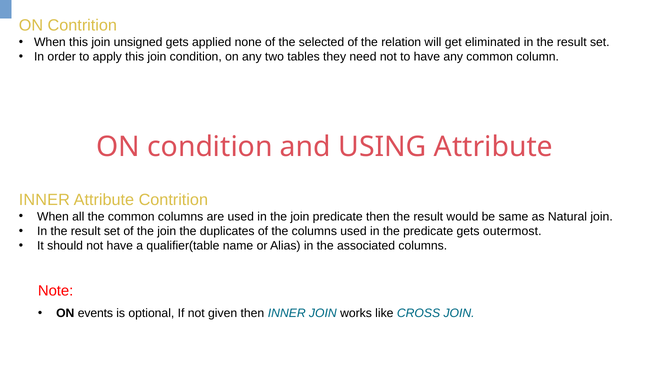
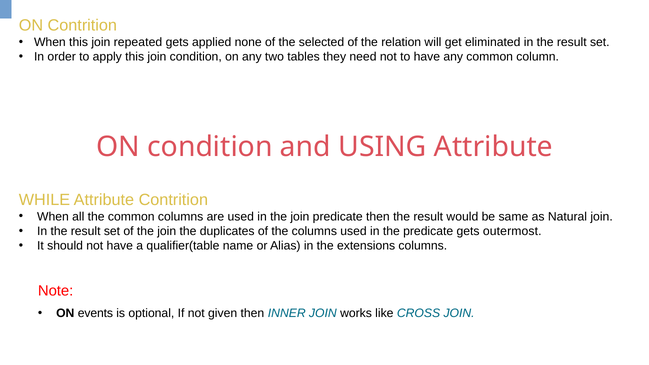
unsigned: unsigned -> repeated
INNER at (44, 200): INNER -> WHILE
associated: associated -> extensions
